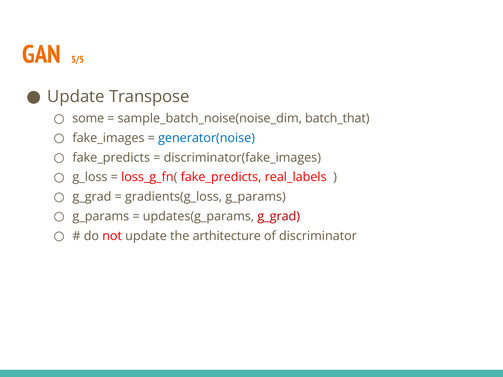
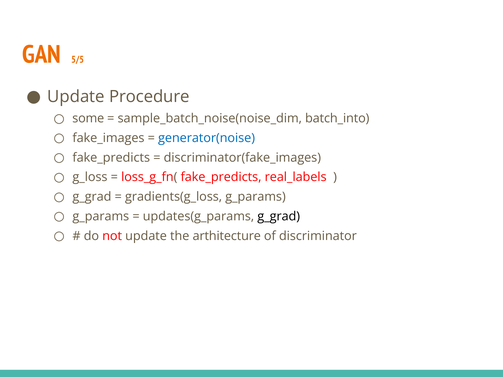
Transpose: Transpose -> Procedure
batch_that: batch_that -> batch_into
g_grad at (279, 216) colour: red -> black
